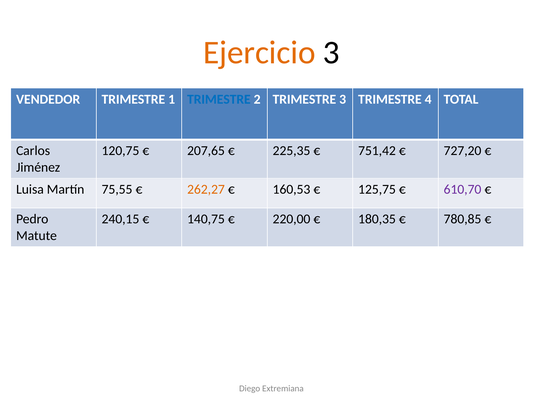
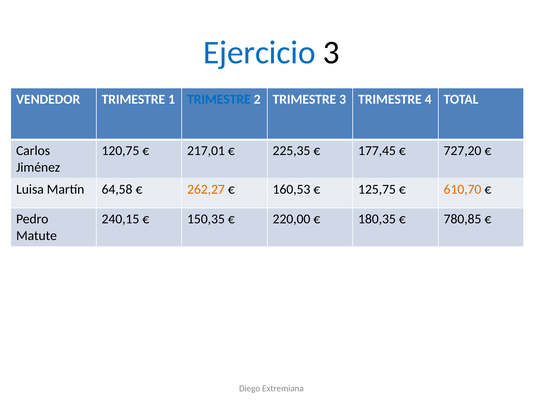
Ejercicio colour: orange -> blue
207,65: 207,65 -> 217,01
751,42: 751,42 -> 177,45
75,55: 75,55 -> 64,58
610,70 colour: purple -> orange
140,75: 140,75 -> 150,35
